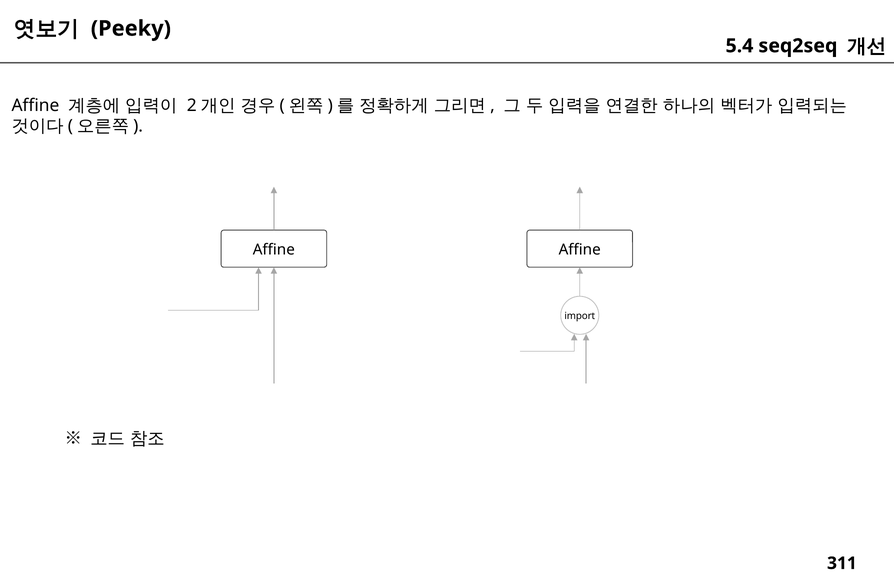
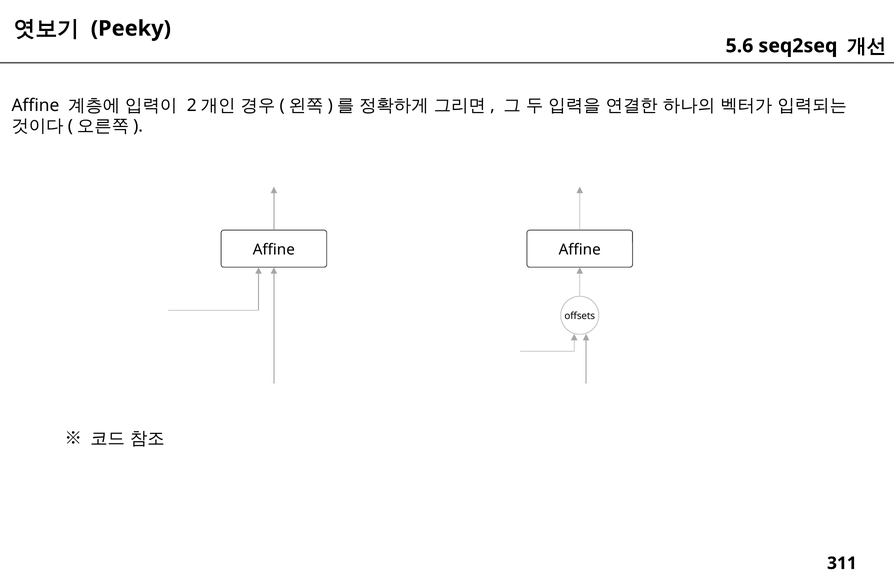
5.4: 5.4 -> 5.6
import: import -> offsets
